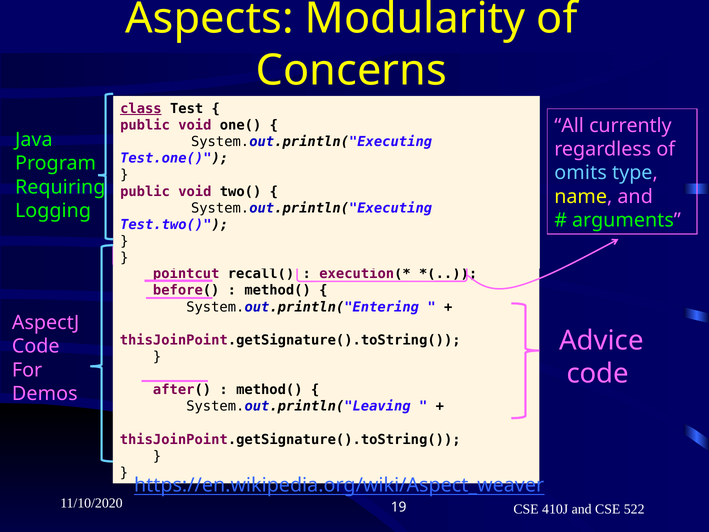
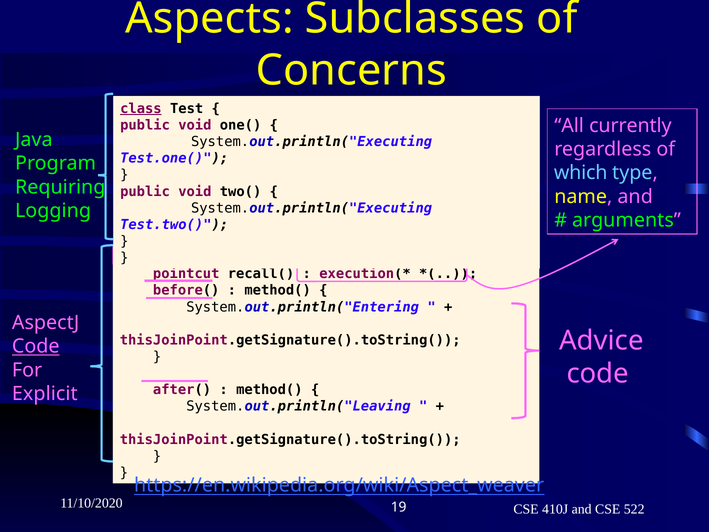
Modularity: Modularity -> Subclasses
omits: omits -> which
Code at (36, 346) underline: none -> present
Demos: Demos -> Explicit
